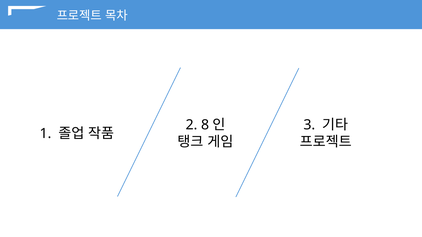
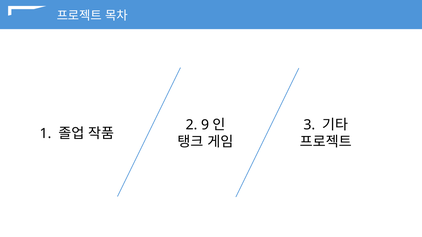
8: 8 -> 9
